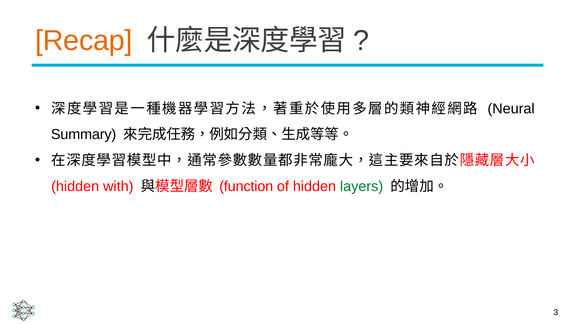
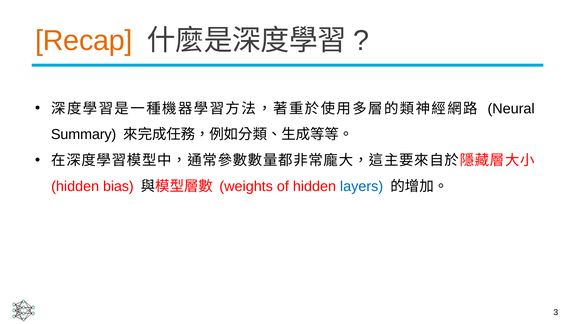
with: with -> bias
function: function -> weights
layers colour: green -> blue
